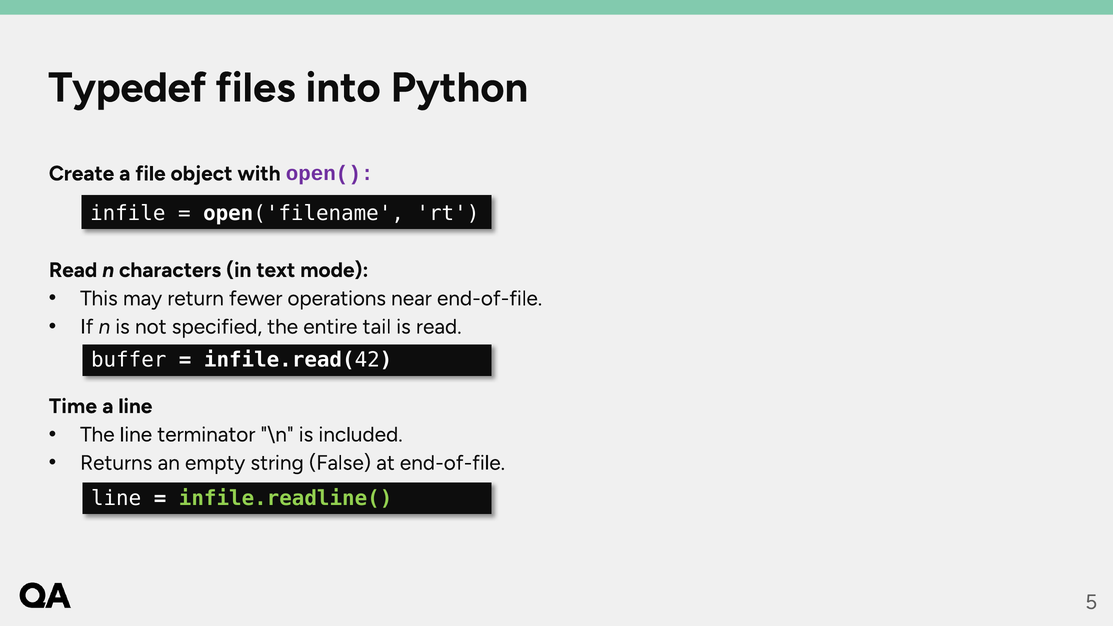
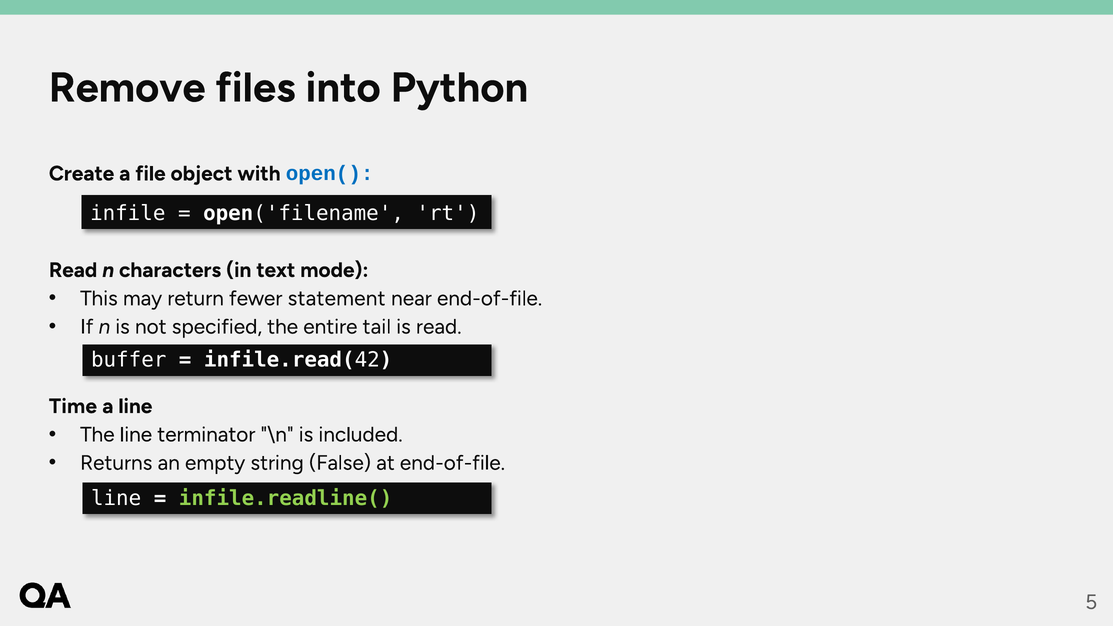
Typedef: Typedef -> Remove
open( colour: purple -> blue
operations: operations -> statement
